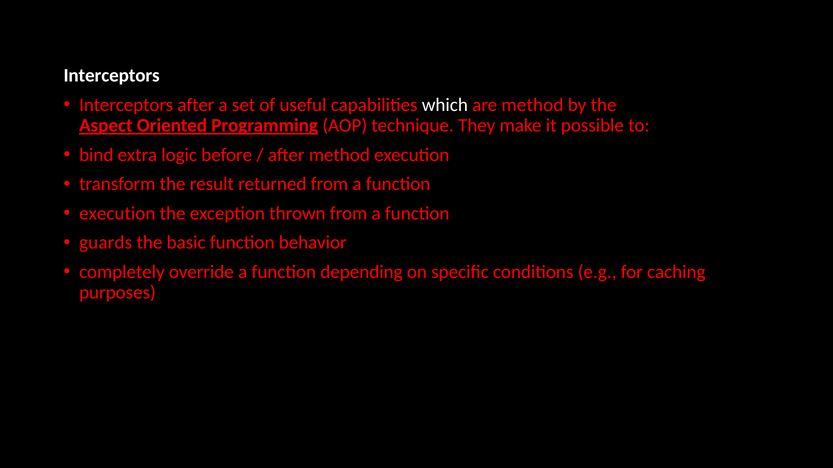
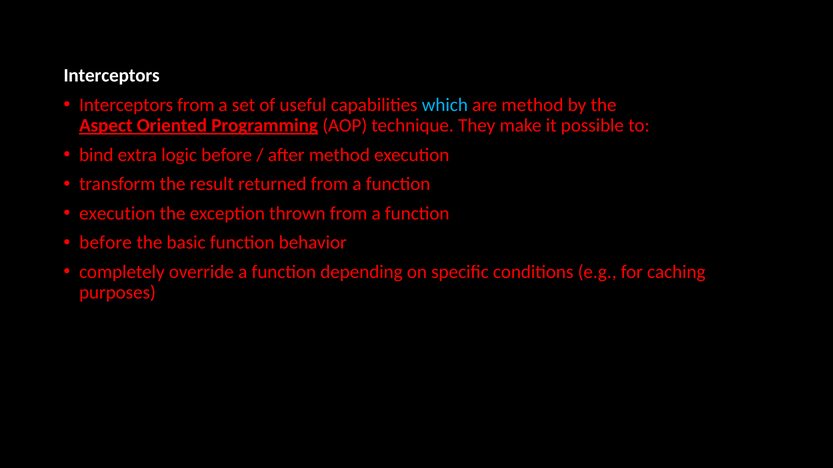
Interceptors after: after -> from
which colour: white -> light blue
guards at (106, 243): guards -> before
